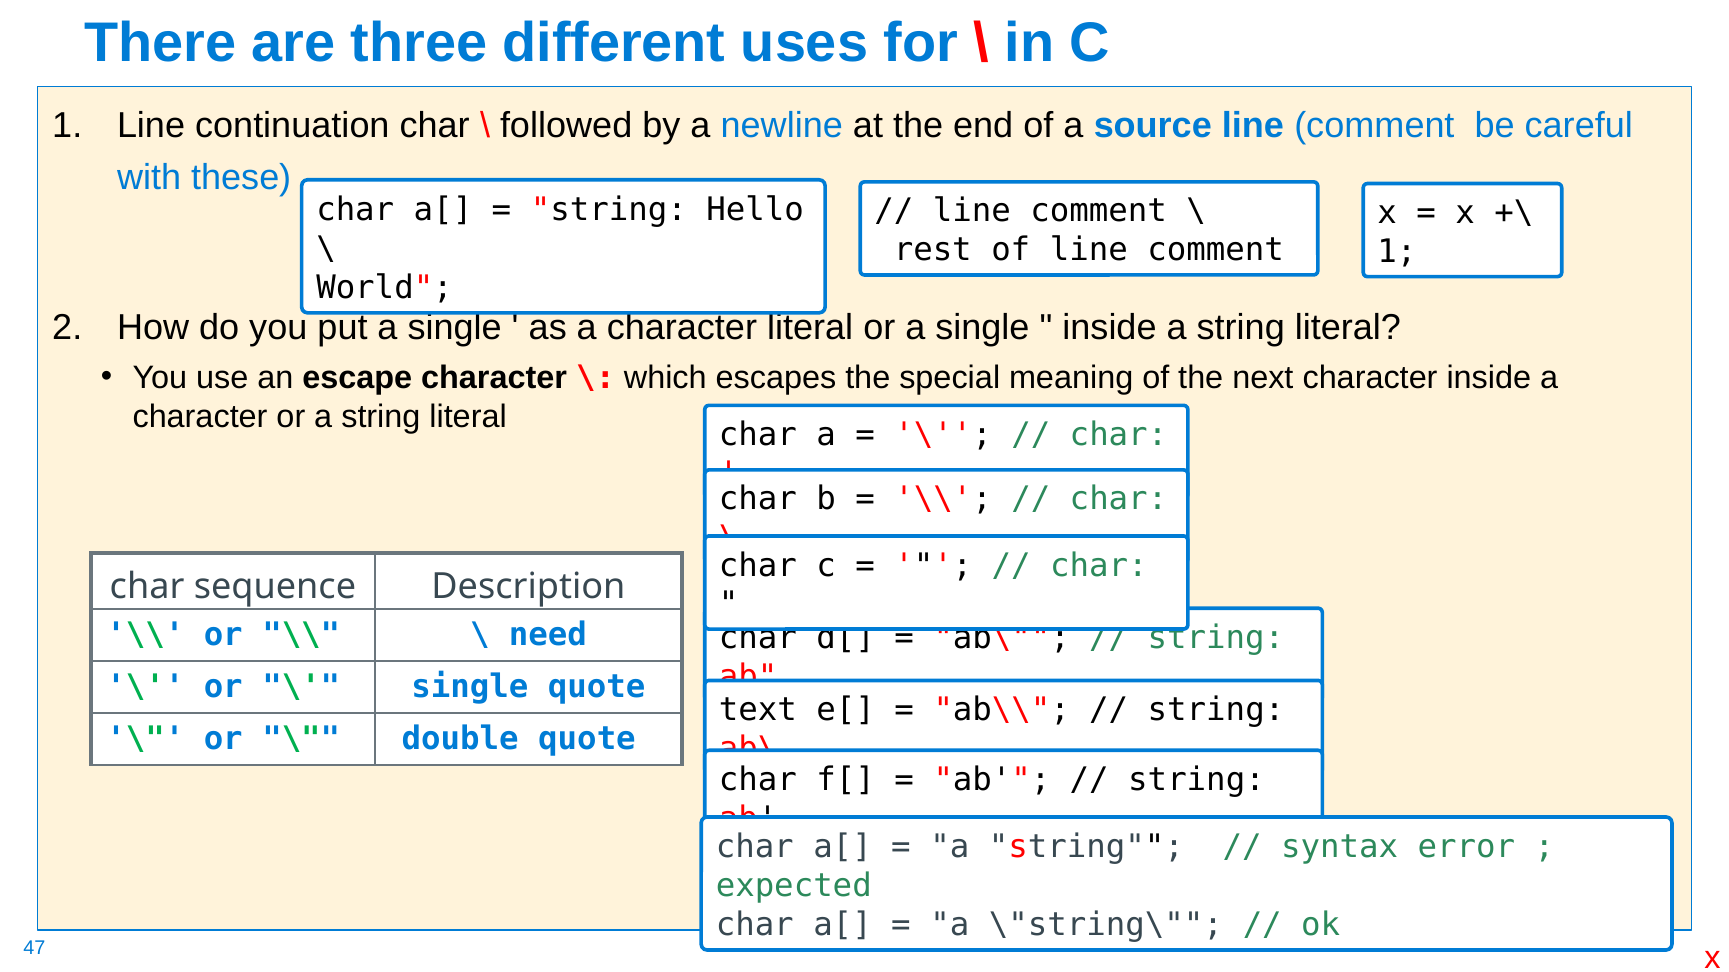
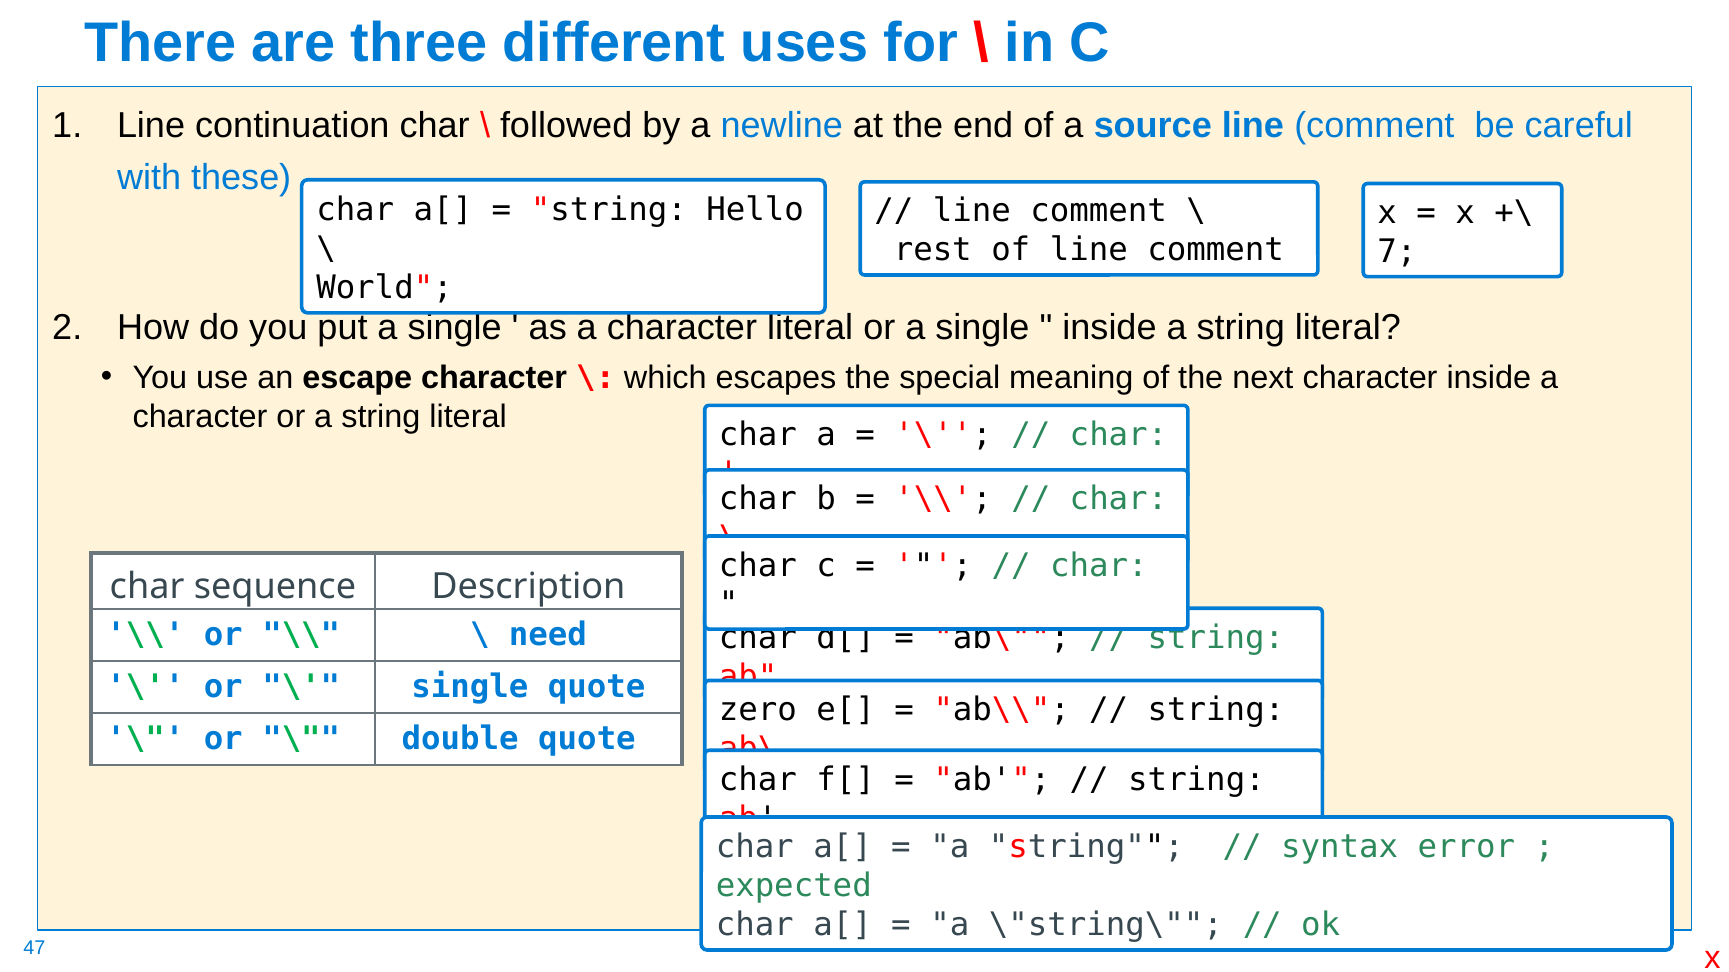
1 at (1397, 252): 1 -> 7
text: text -> zero
